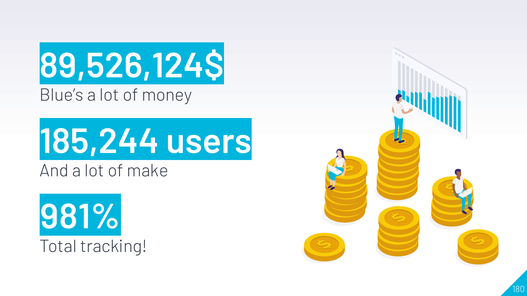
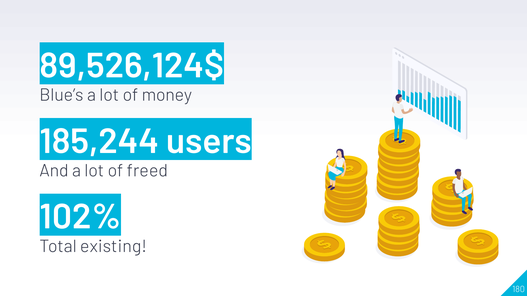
make: make -> freed
981%: 981% -> 102%
tracking: tracking -> existing
